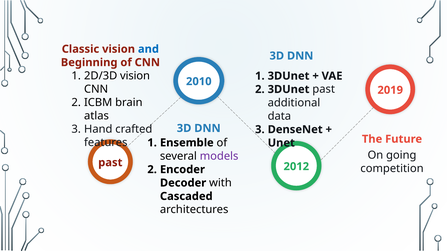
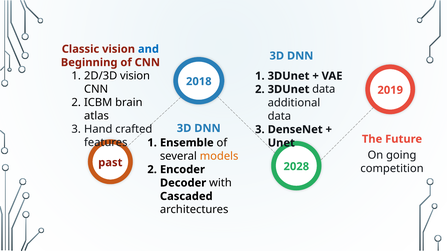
2010: 2010 -> 2018
3DUnet past: past -> data
models colour: purple -> orange
2012: 2012 -> 2028
